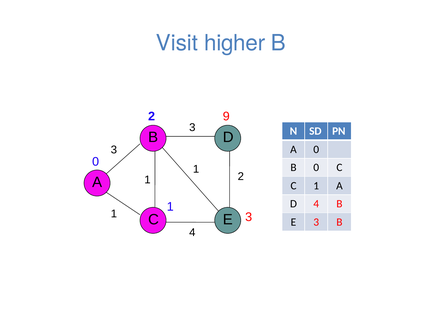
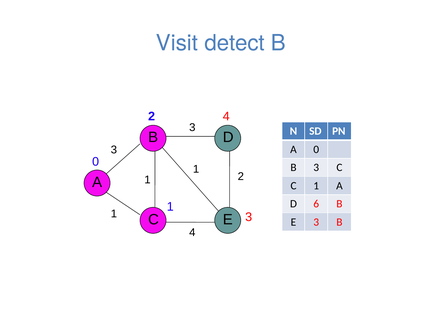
higher: higher -> detect
2 9: 9 -> 4
0 at (316, 168): 0 -> 3
D 4: 4 -> 6
